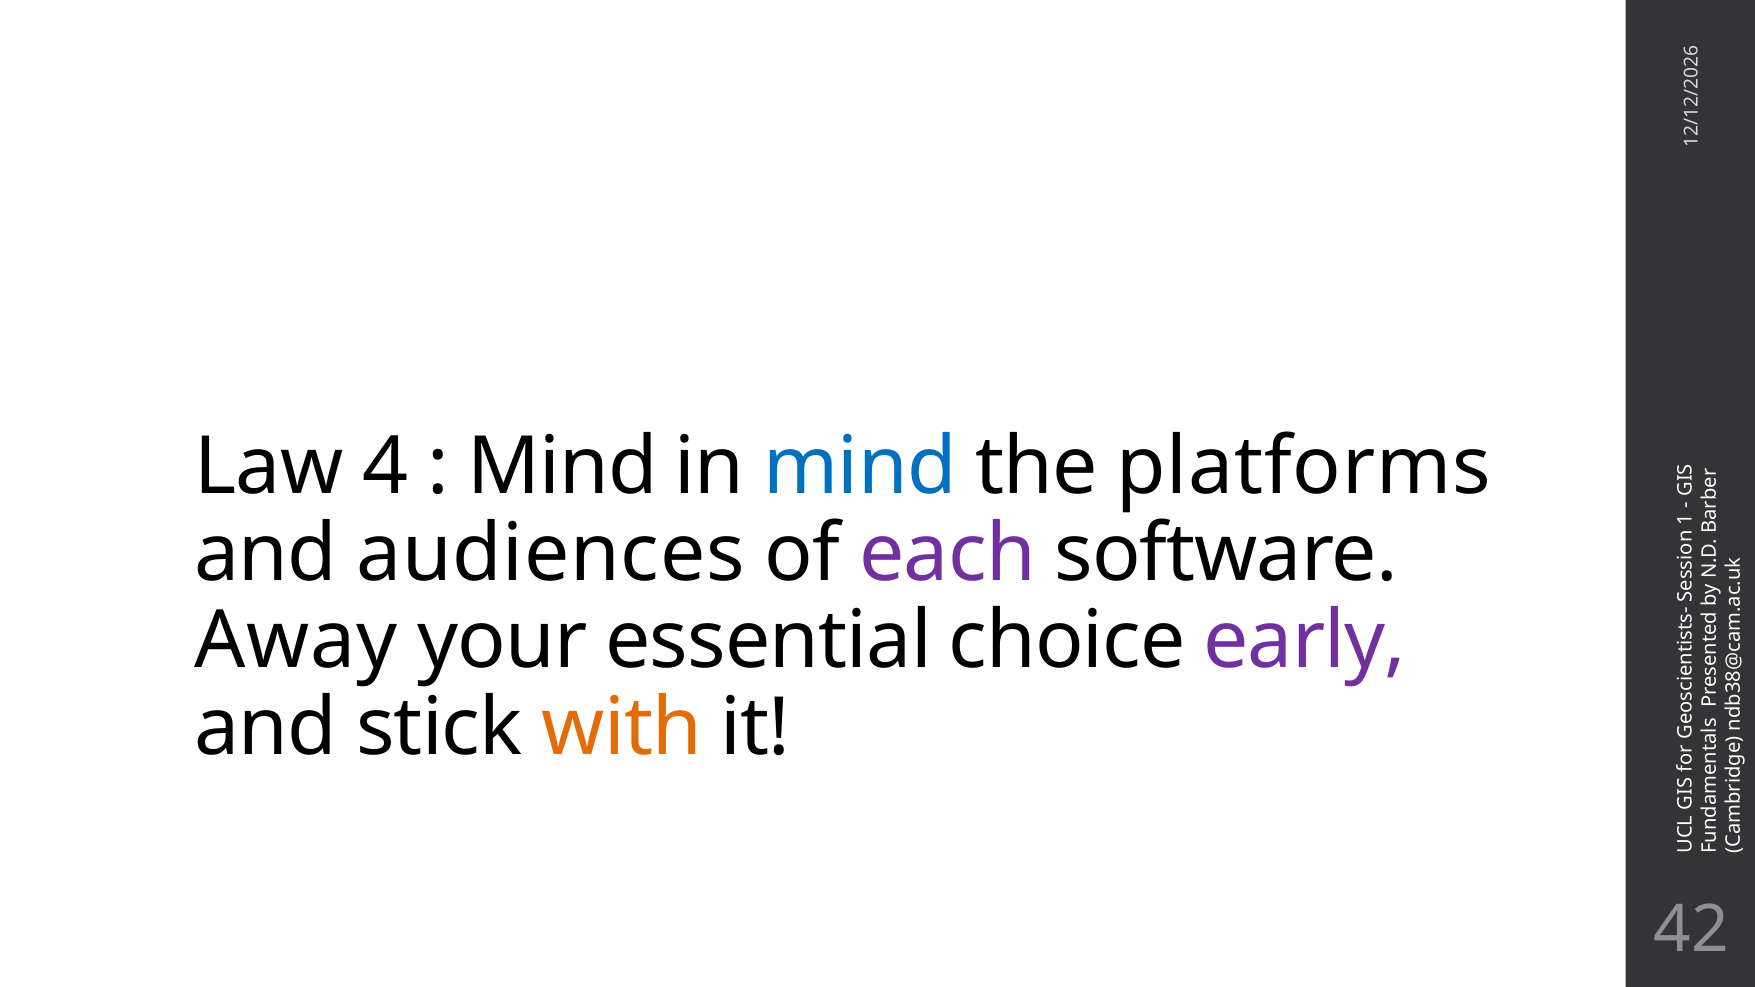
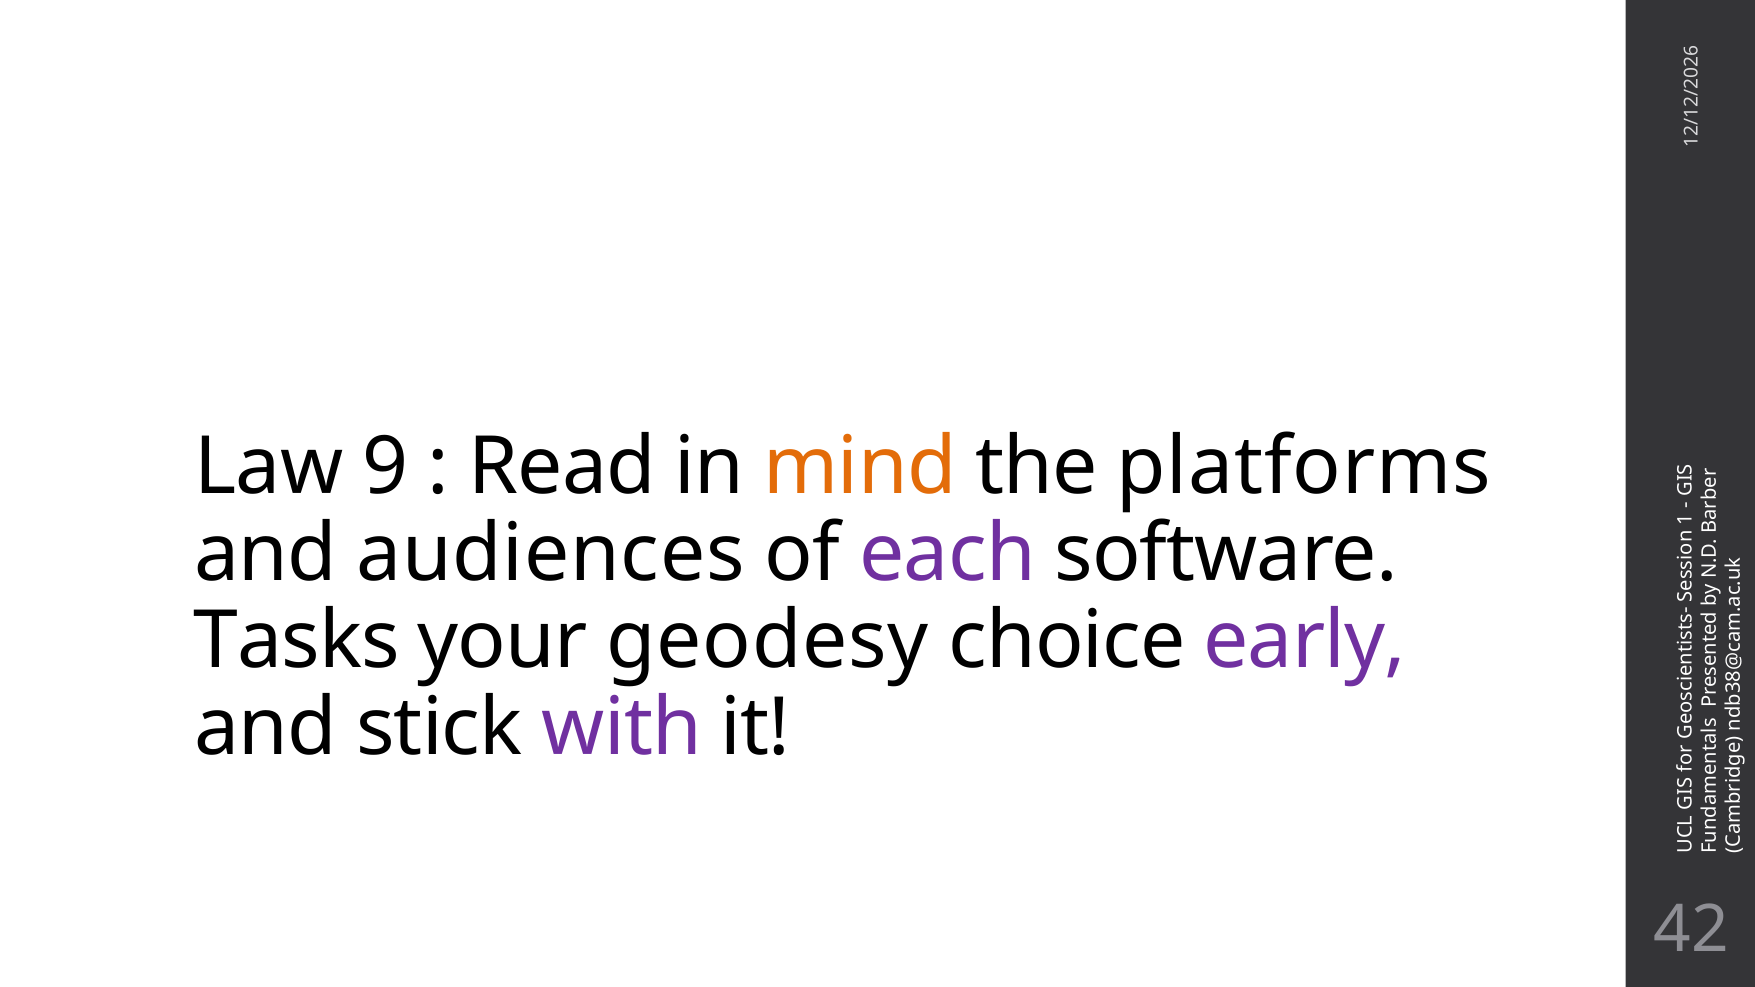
4: 4 -> 9
Mind at (562, 467): Mind -> Read
mind at (860, 467) colour: blue -> orange
Away: Away -> Tasks
essential: essential -> geodesy
with colour: orange -> purple
